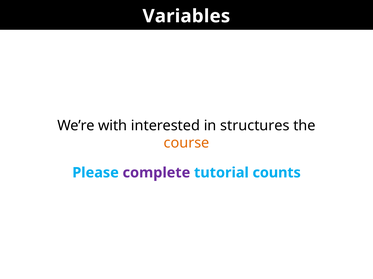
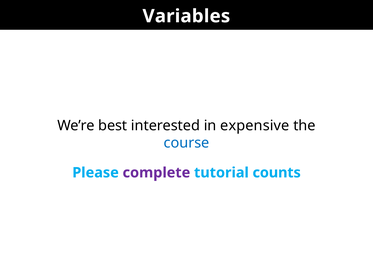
with: with -> best
structures: structures -> expensive
course colour: orange -> blue
